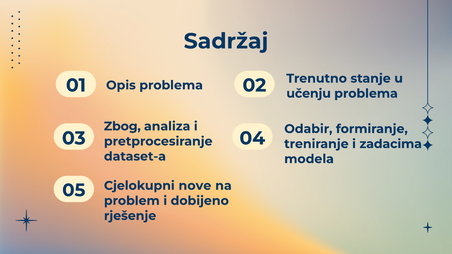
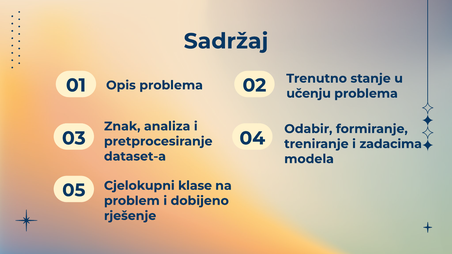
Zbog: Zbog -> Znak
nove: nove -> klase
